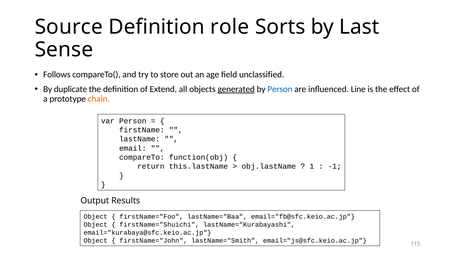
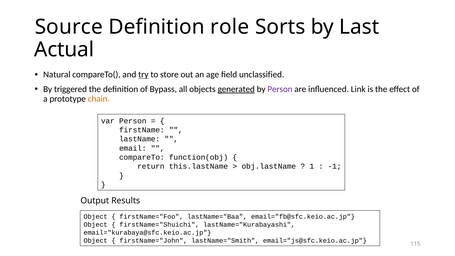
Sense: Sense -> Actual
Follows: Follows -> Natural
try underline: none -> present
duplicate: duplicate -> triggered
Extend: Extend -> Bypass
Person at (280, 89) colour: blue -> purple
Line: Line -> Link
